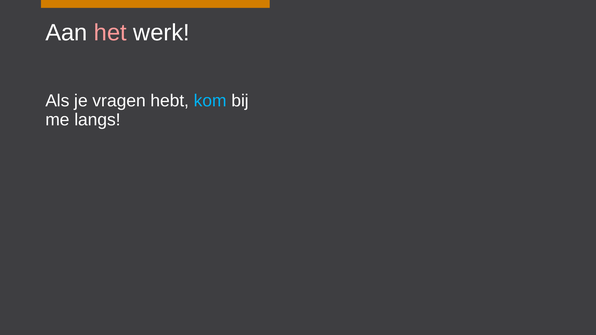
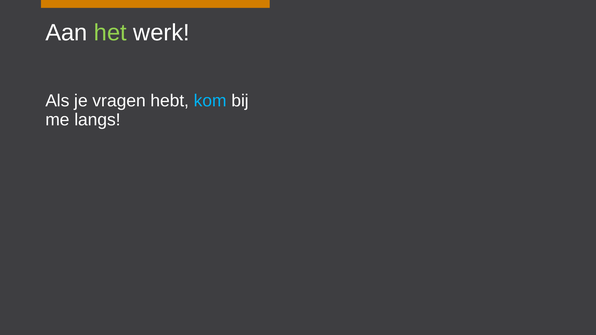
het colour: pink -> light green
